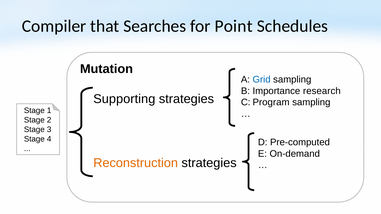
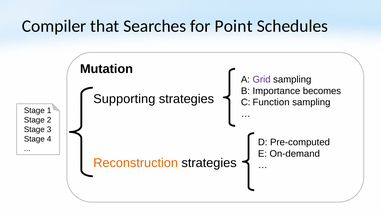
Grid colour: blue -> purple
research: research -> becomes
Program: Program -> Function
